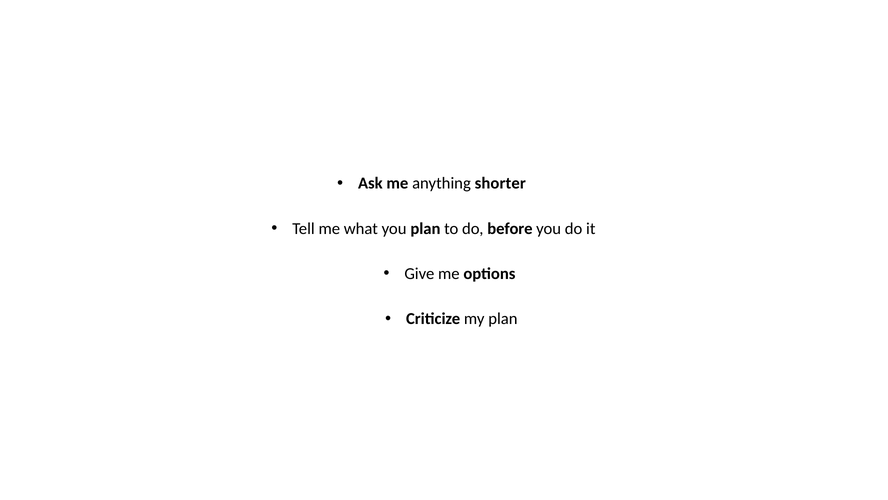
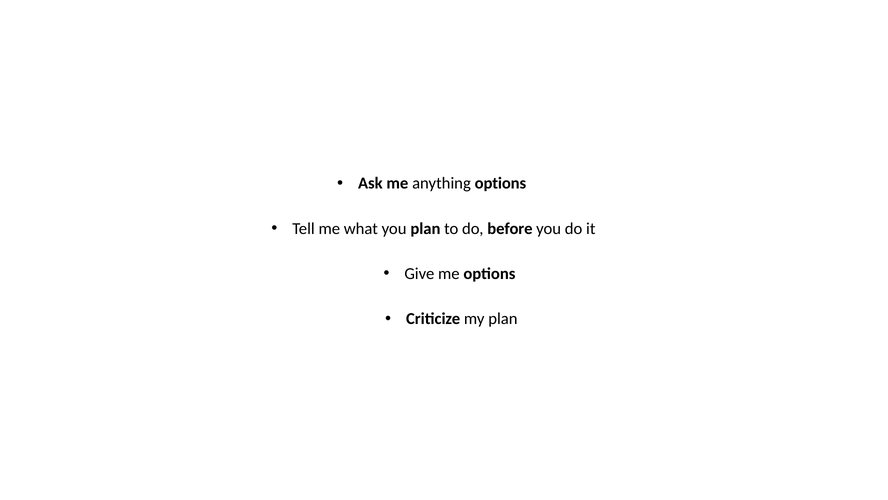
anything shorter: shorter -> options
